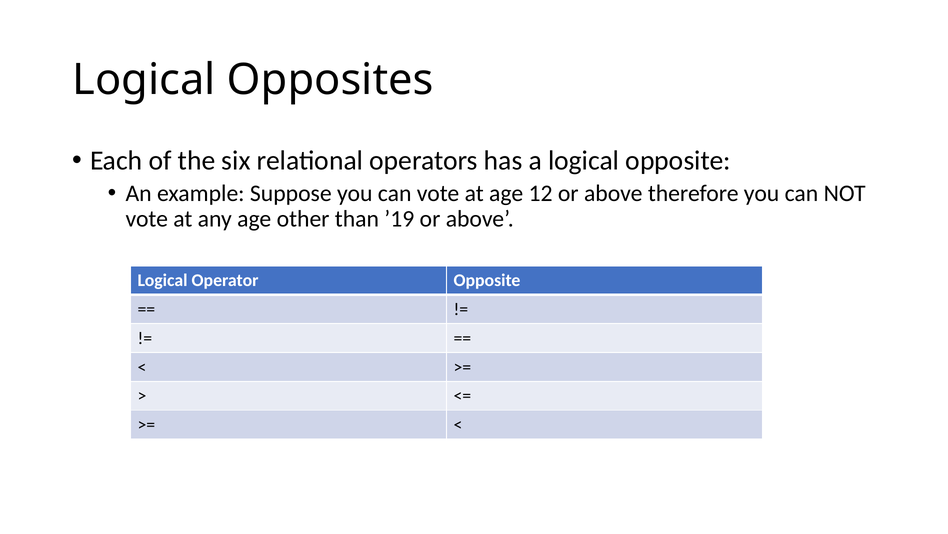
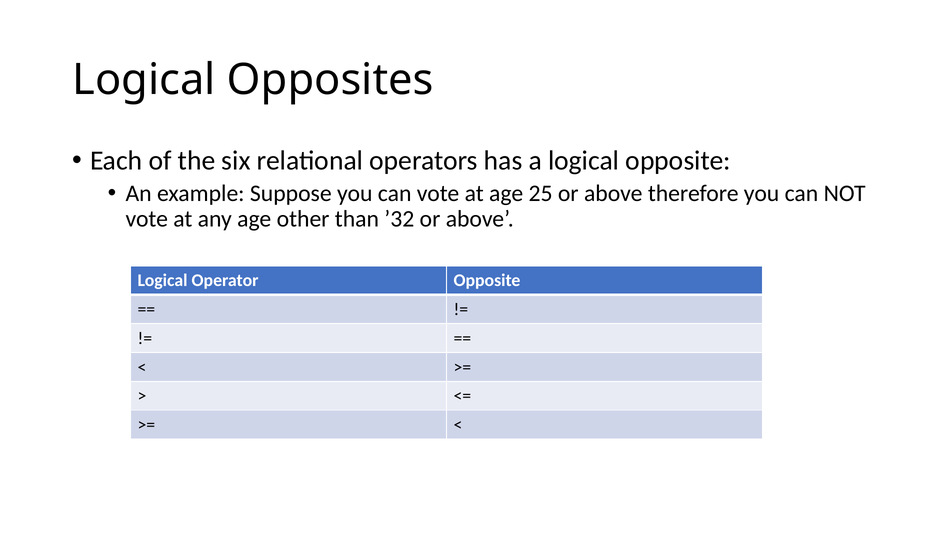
12: 12 -> 25
’19: ’19 -> ’32
